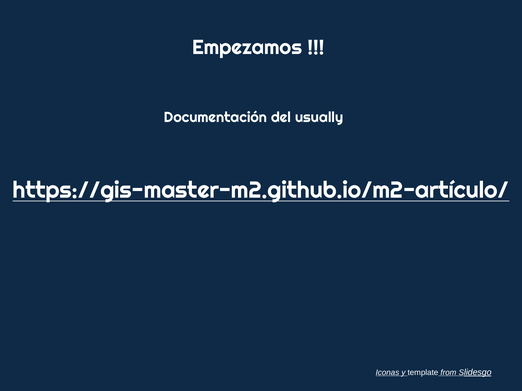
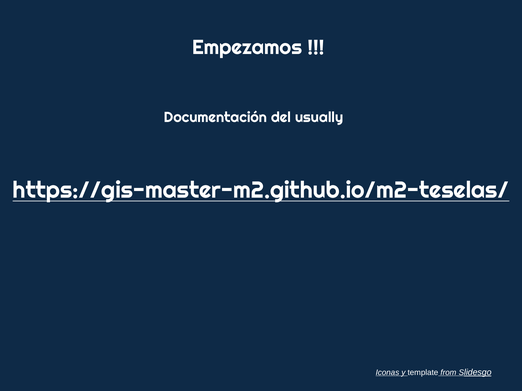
https://gis-master-m2.github.io/m2-artículo/: https://gis-master-m2.github.io/m2-artículo/ -> https://gis-master-m2.github.io/m2-teselas/
